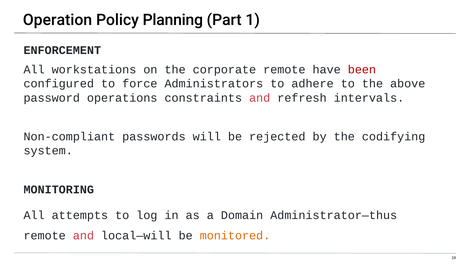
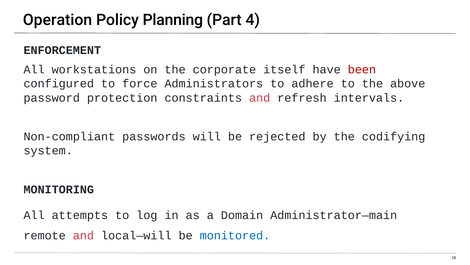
1: 1 -> 4
corporate remote: remote -> itself
operations: operations -> protection
Administrator—thus: Administrator—thus -> Administrator—main
monitored colour: orange -> blue
